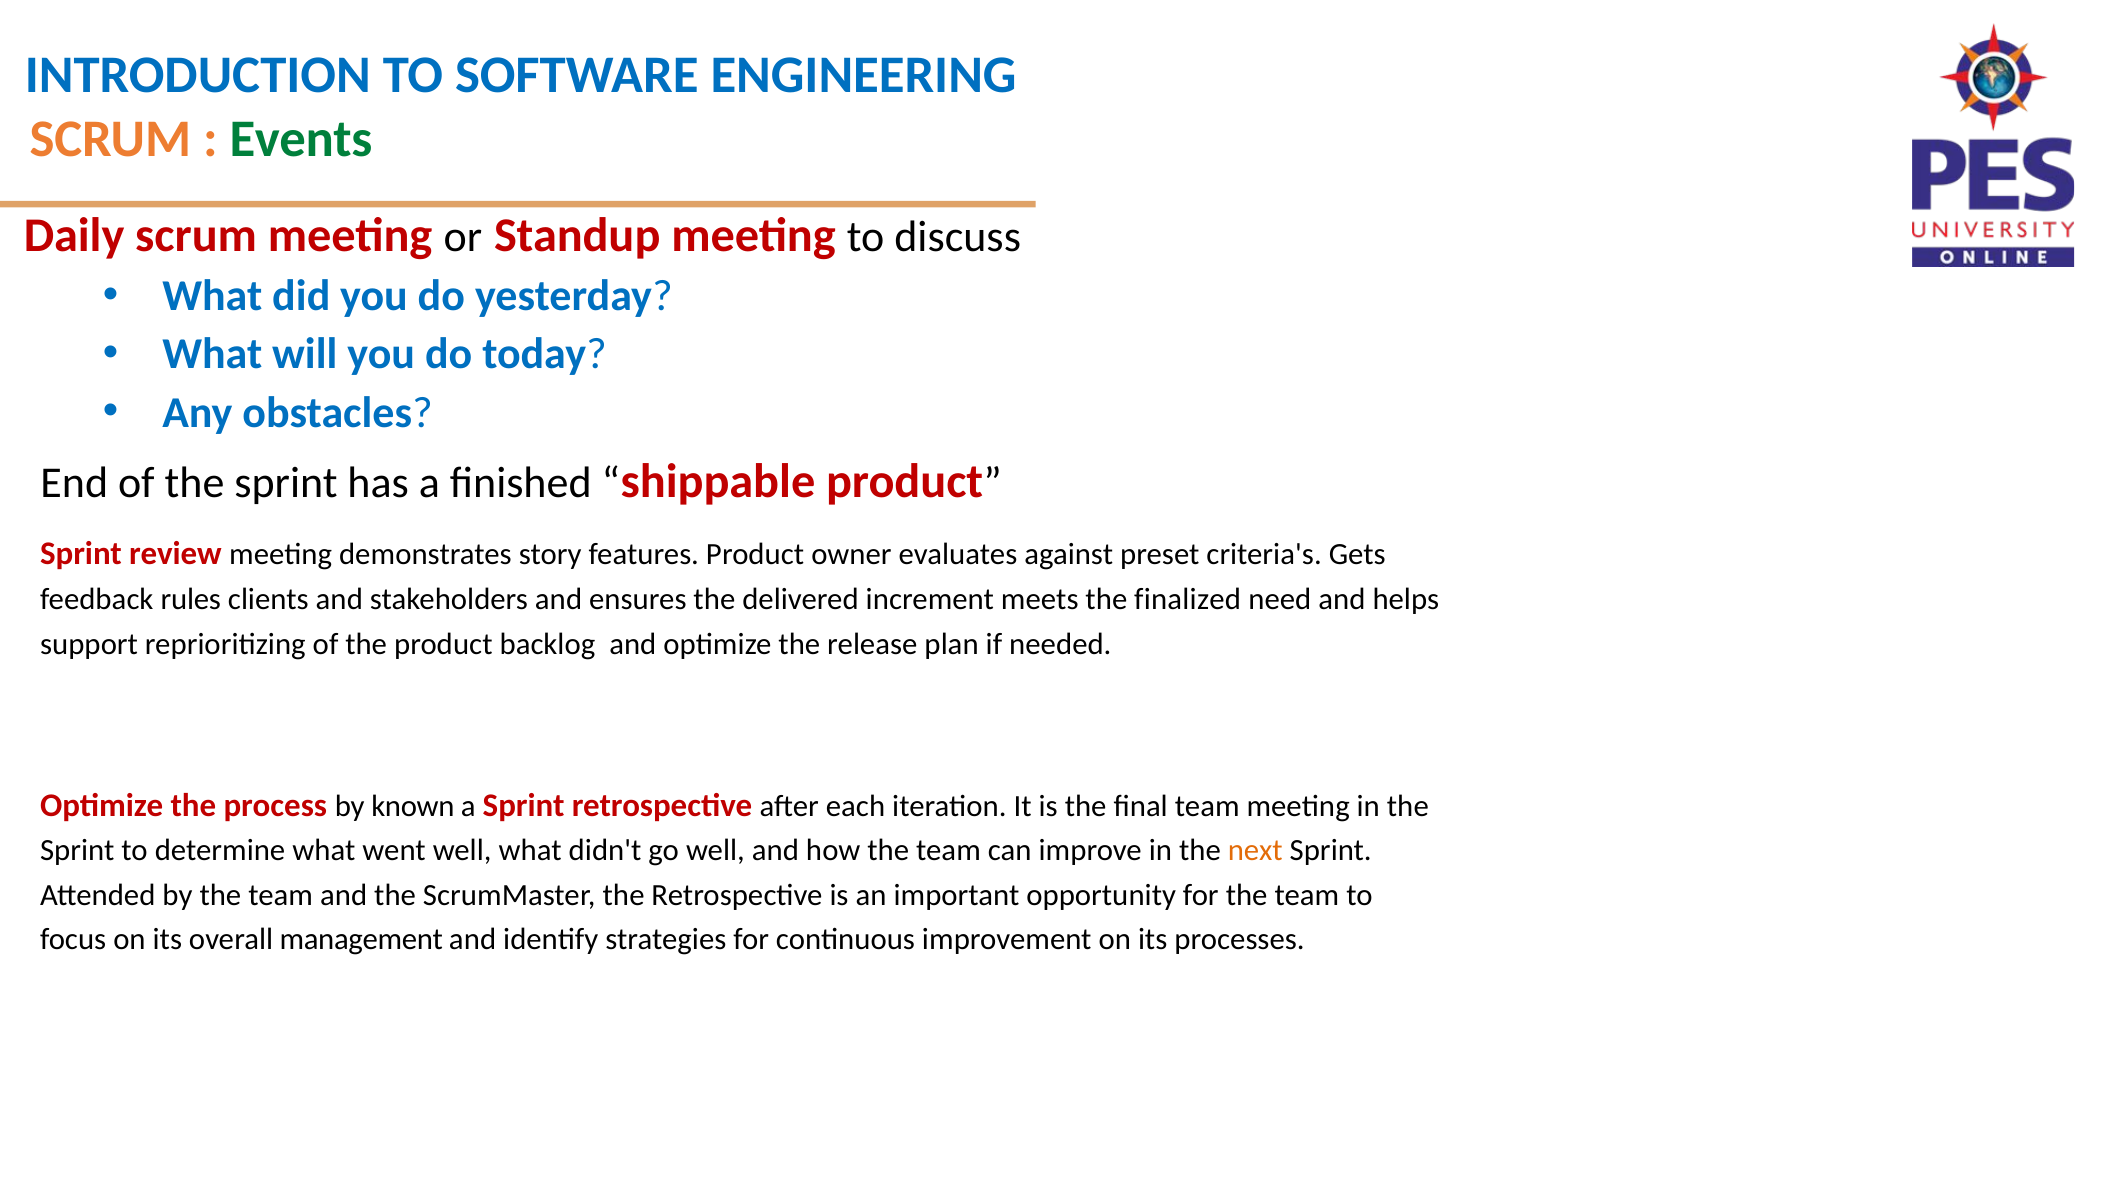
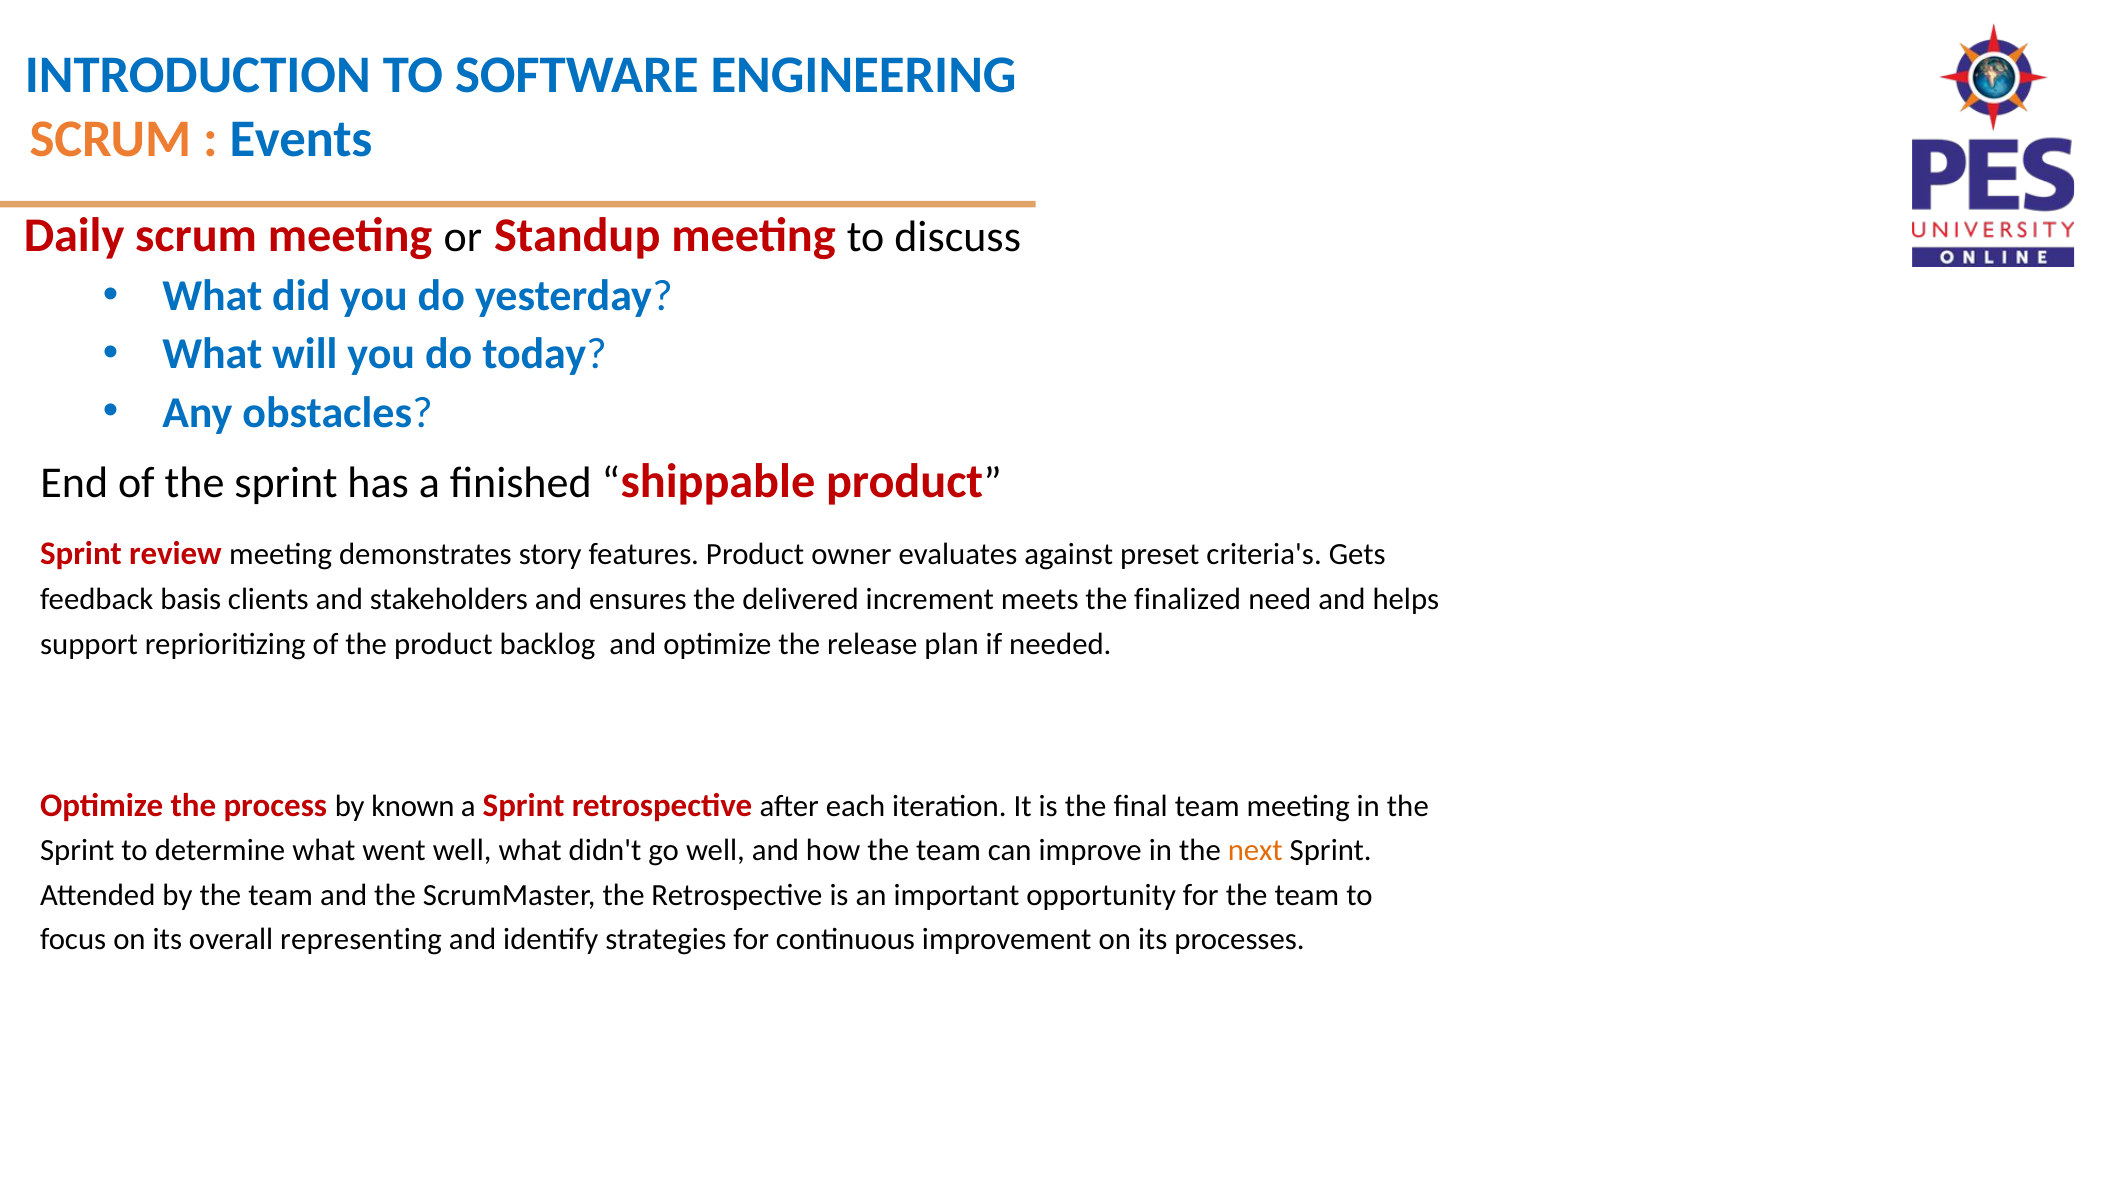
Events colour: green -> blue
rules: rules -> basis
management: management -> representing
